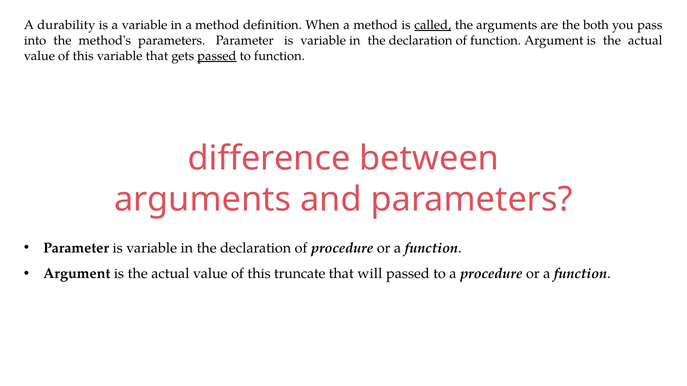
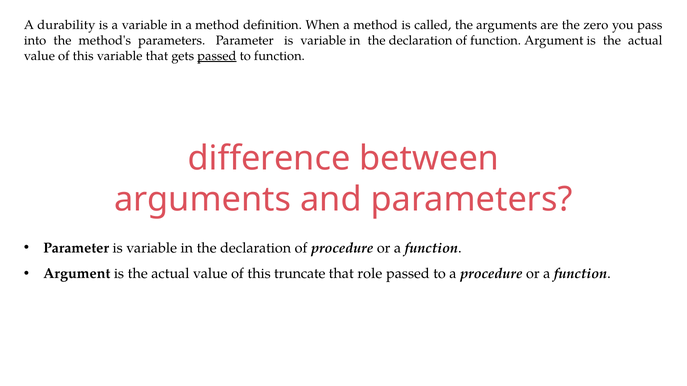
called underline: present -> none
both: both -> zero
will: will -> role
